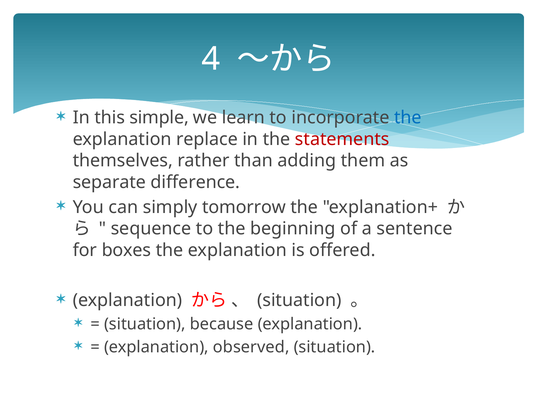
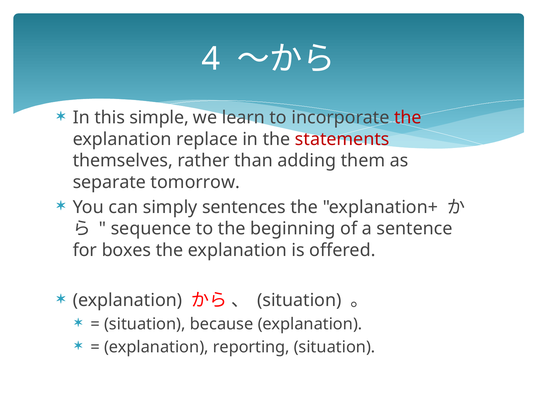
the at (408, 118) colour: blue -> red
difference: difference -> tomorrow
tomorrow: tomorrow -> sentences
observed: observed -> reporting
